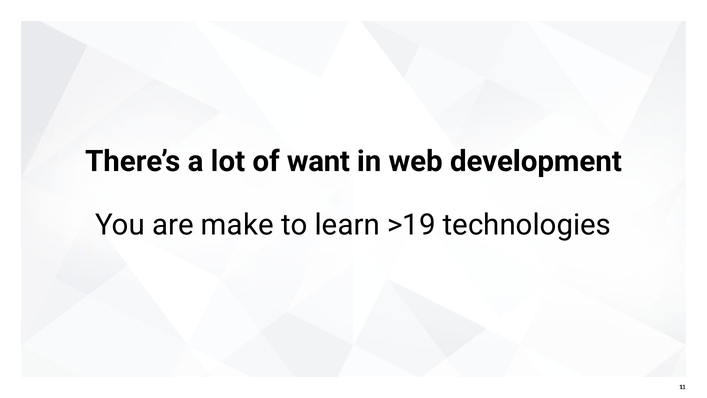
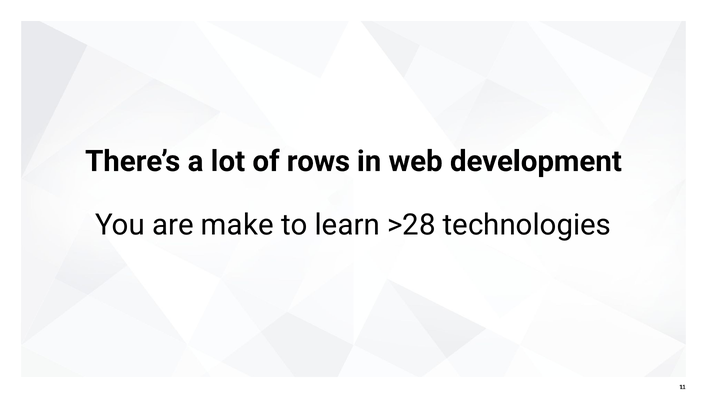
want: want -> rows
>19: >19 -> >28
